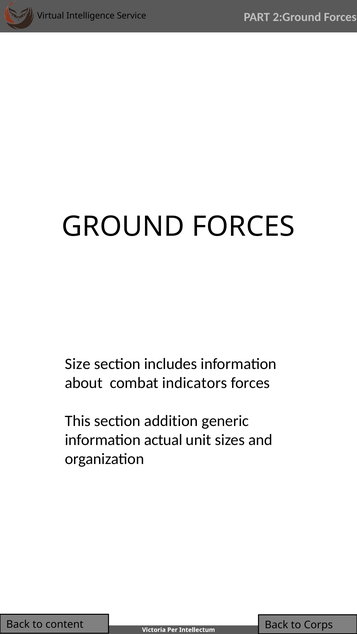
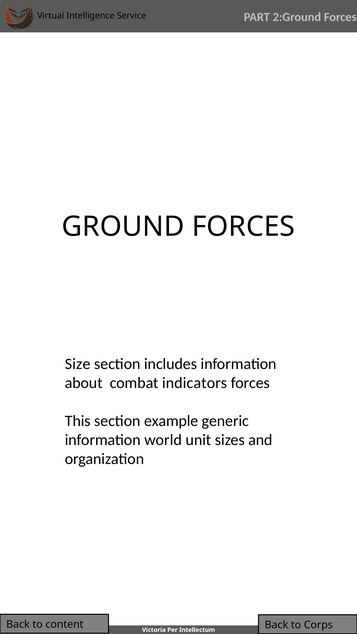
addition: addition -> example
actual: actual -> world
